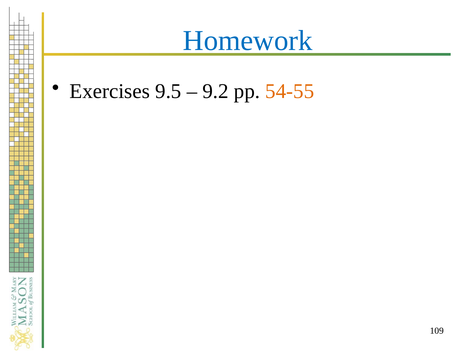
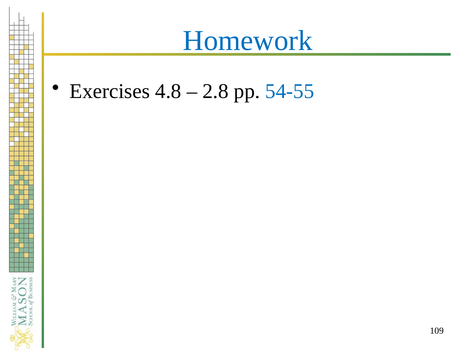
9.5: 9.5 -> 4.8
9.2: 9.2 -> 2.8
54-55 colour: orange -> blue
